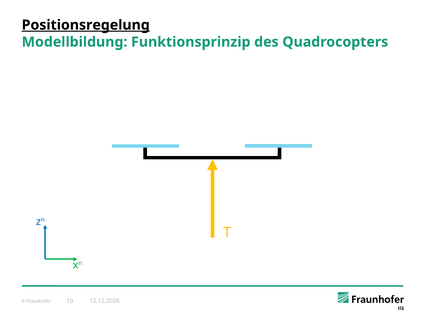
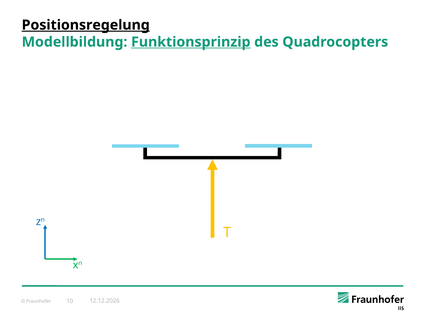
Funktionsprinzip underline: none -> present
